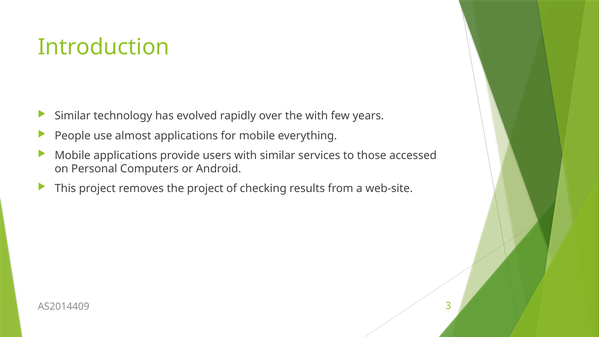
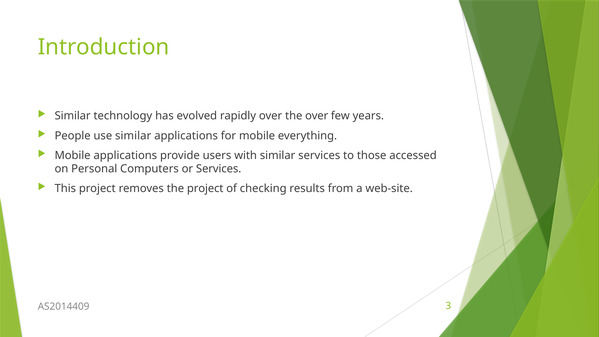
the with: with -> over
use almost: almost -> similar
or Android: Android -> Services
